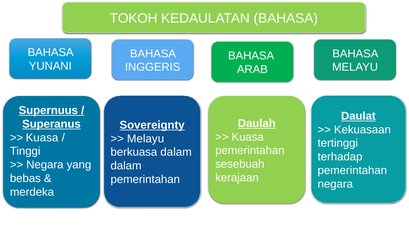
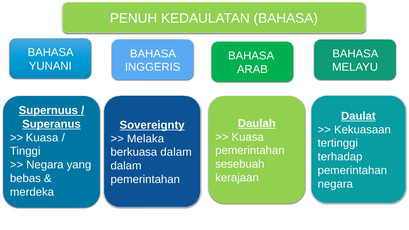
TOKOH: TOKOH -> PENUH
Melayu at (146, 139): Melayu -> Melaka
